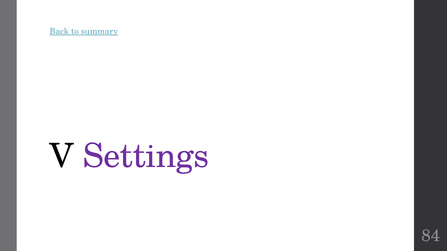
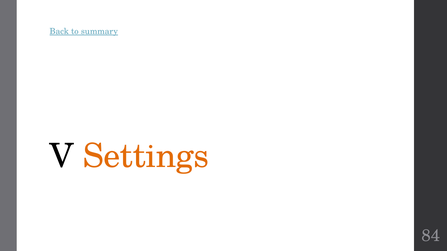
Settings colour: purple -> orange
